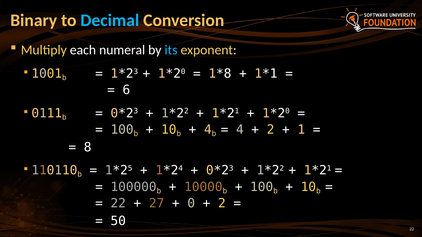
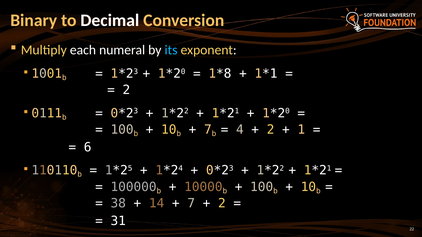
Decimal colour: light blue -> white
6 at (126, 90): 6 -> 2
4 at (208, 130): 4 -> 7
8: 8 -> 6
22 at (118, 204): 22 -> 38
27: 27 -> 14
0 at (191, 204): 0 -> 7
50: 50 -> 31
